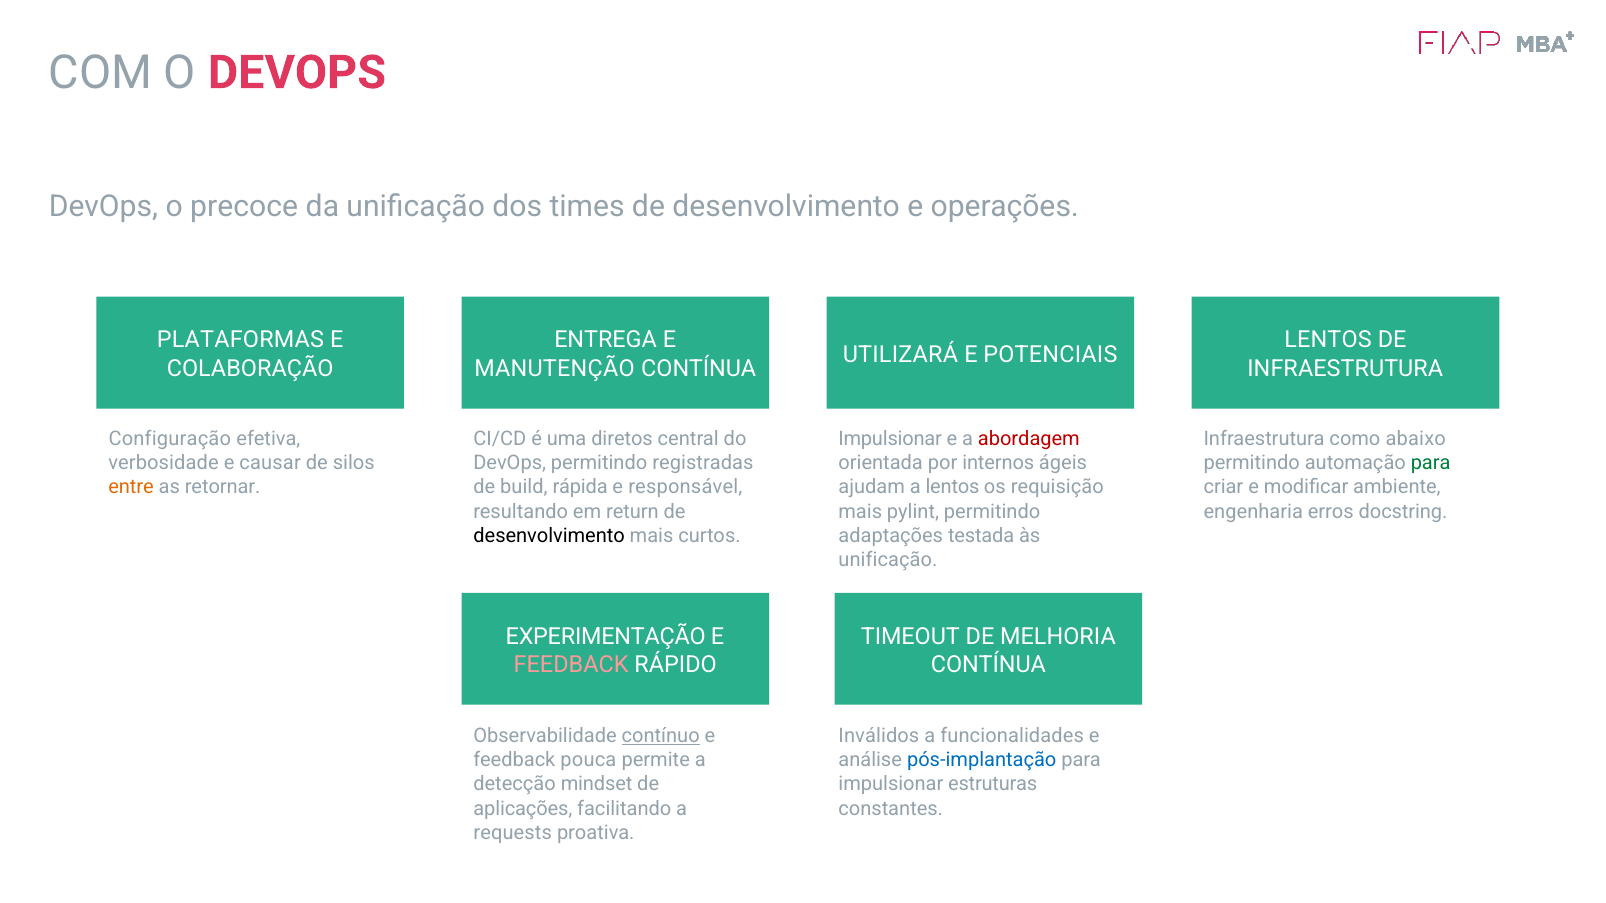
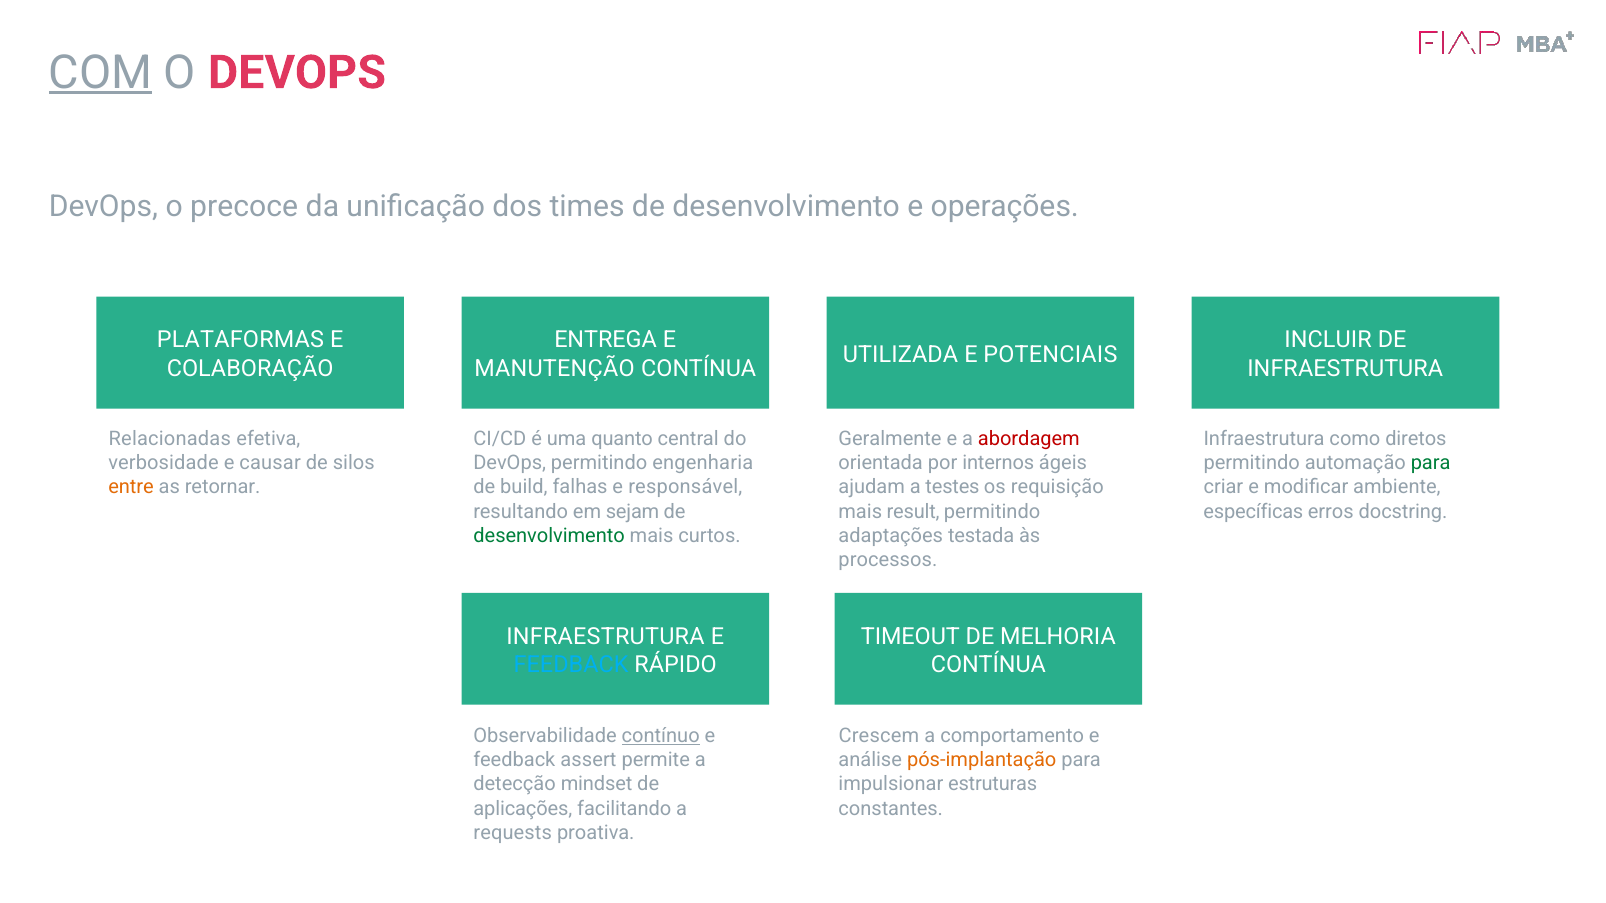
COM underline: none -> present
LENTOS at (1328, 340): LENTOS -> INCLUIR
UTILIZARÁ: UTILIZARÁ -> UTILIZADA
Configuração: Configuração -> Relacionadas
diretos: diretos -> quanto
Impulsionar at (890, 439): Impulsionar -> Geralmente
abaixo: abaixo -> diretos
registradas: registradas -> engenharia
rápida: rápida -> falhas
a lentos: lentos -> testes
return: return -> sejam
pylint: pylint -> result
engenharia: engenharia -> específicas
desenvolvimento at (549, 536) colour: black -> green
unificação at (888, 560): unificação -> processos
EXPERIMENTAÇÃO at (606, 637): EXPERIMENTAÇÃO -> INFRAESTRUTURA
FEEDBACK at (571, 665) colour: pink -> light blue
Inválidos: Inválidos -> Crescem
funcionalidades: funcionalidades -> comportamento
pouca: pouca -> assert
pós-implantação colour: blue -> orange
